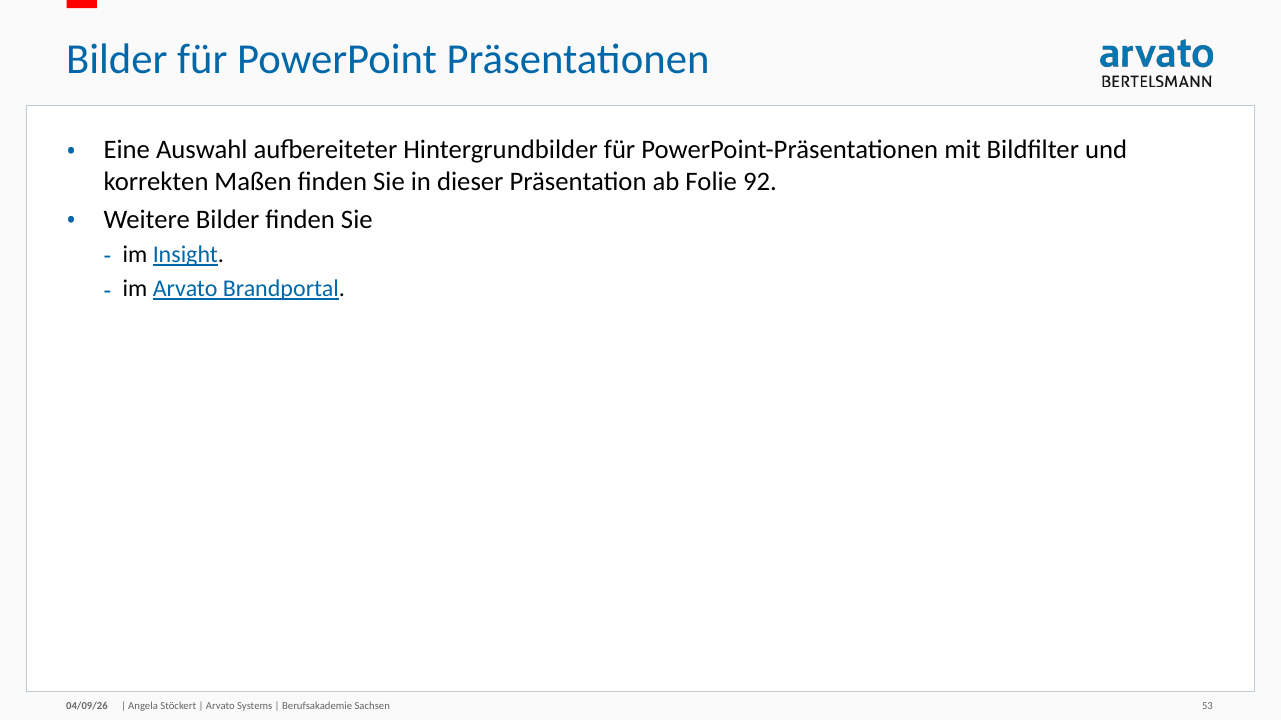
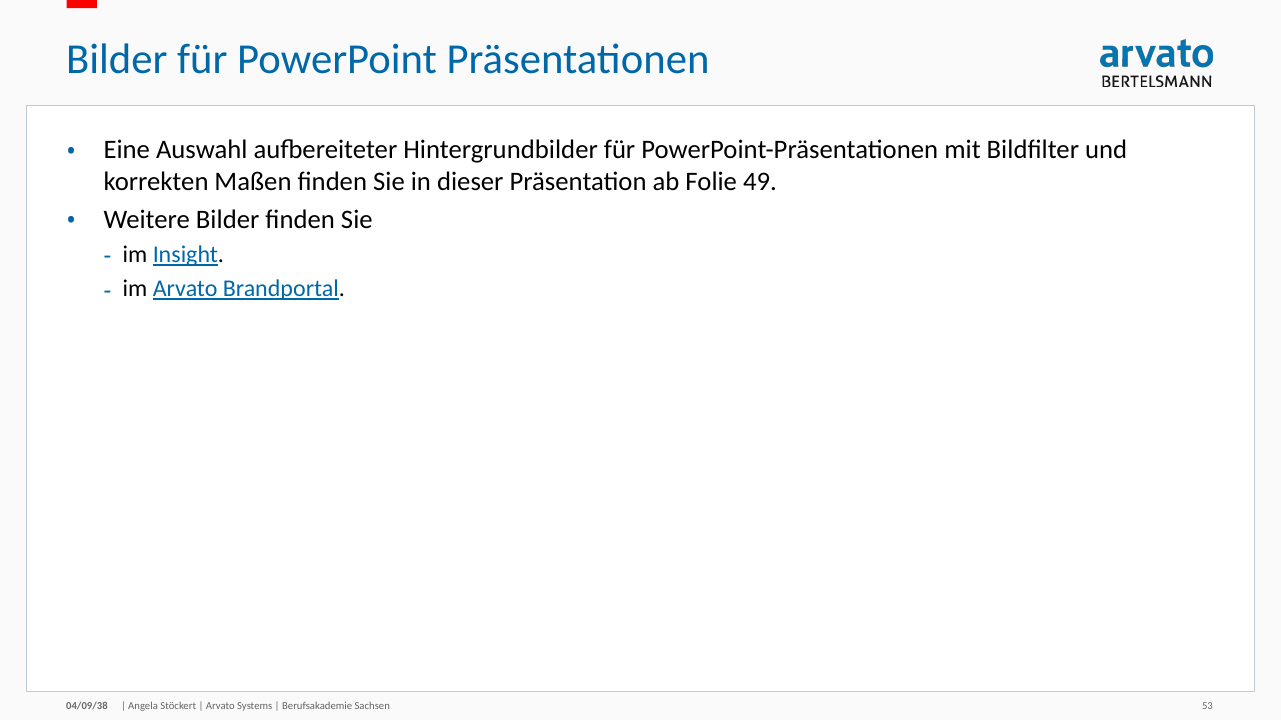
92: 92 -> 49
04/09/26: 04/09/26 -> 04/09/38
